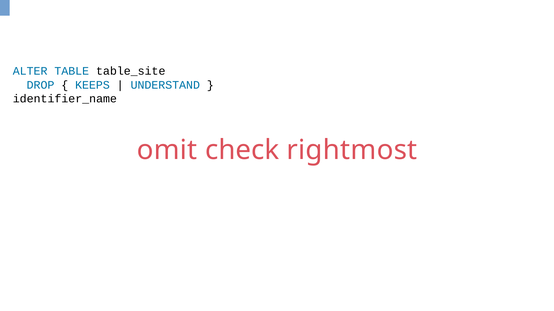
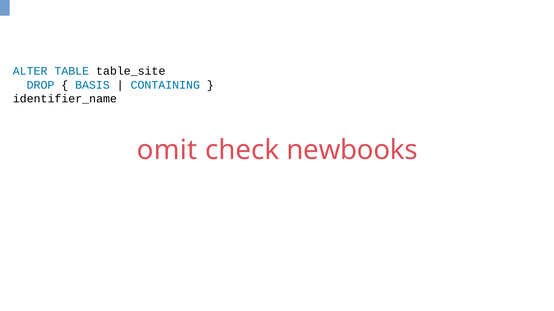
KEEPS: KEEPS -> BASIS
UNDERSTAND: UNDERSTAND -> CONTAINING
rightmost: rightmost -> newbooks
